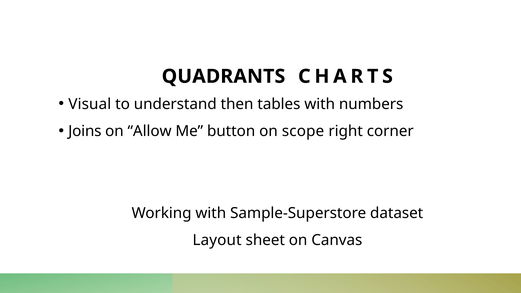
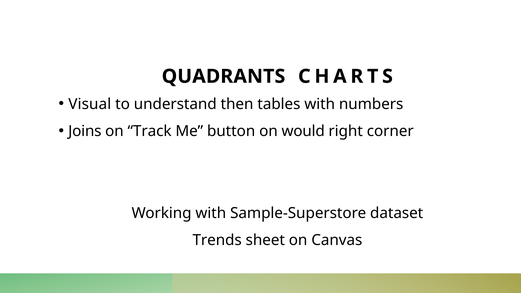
Allow: Allow -> Track
scope: scope -> would
Layout: Layout -> Trends
